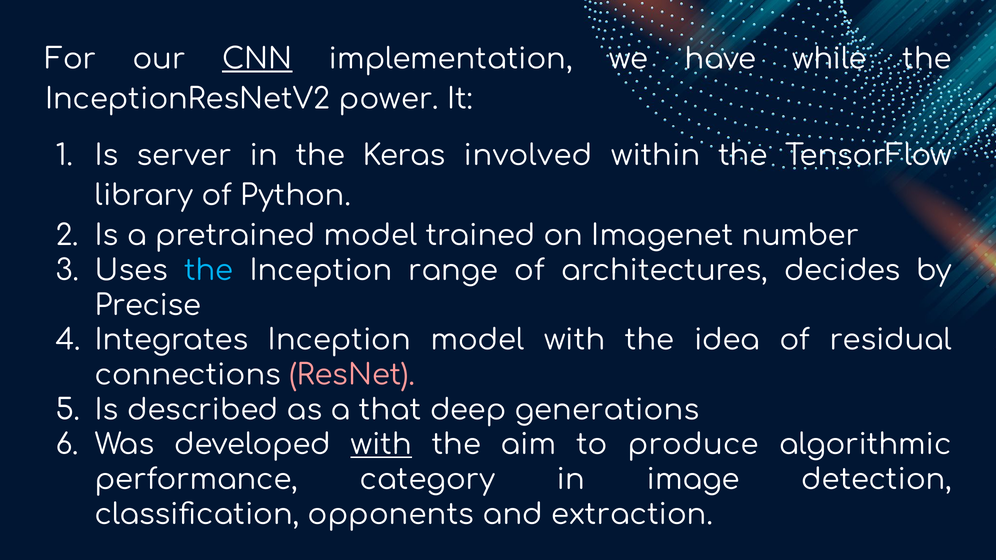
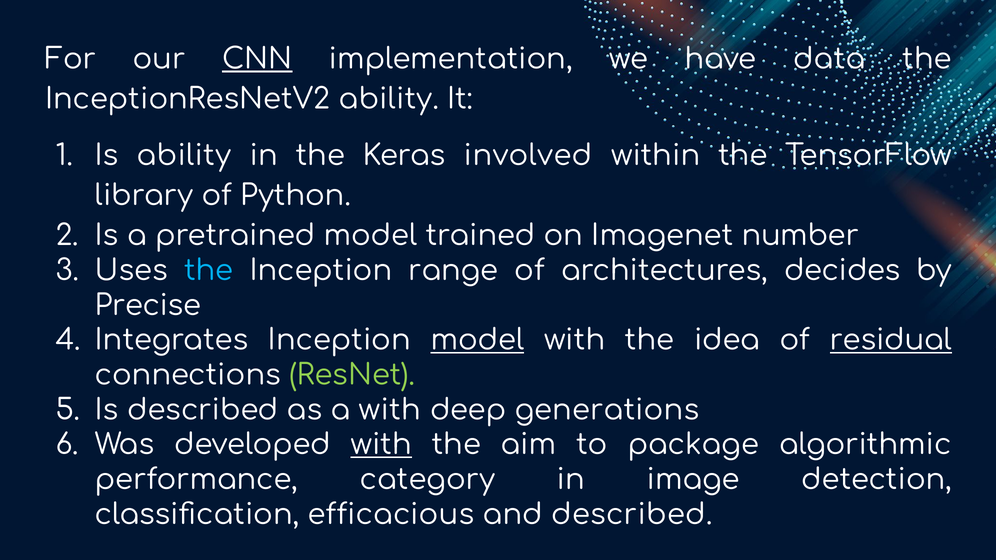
while: while -> data
InceptionResNetV2 power: power -> ability
Is server: server -> ability
model at (477, 341) underline: none -> present
residual underline: none -> present
ResNet colour: pink -> light green
a that: that -> with
produce: produce -> package
opponents: opponents -> efficacious
and extraction: extraction -> described
